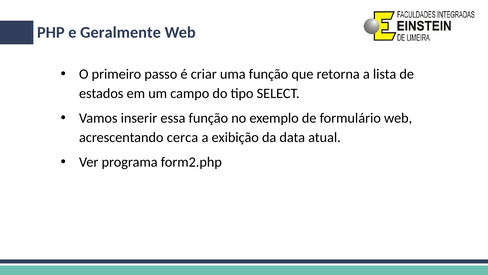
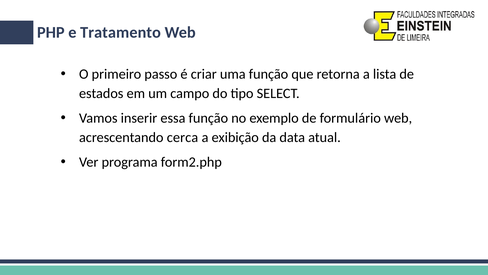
Geralmente: Geralmente -> Tratamento
